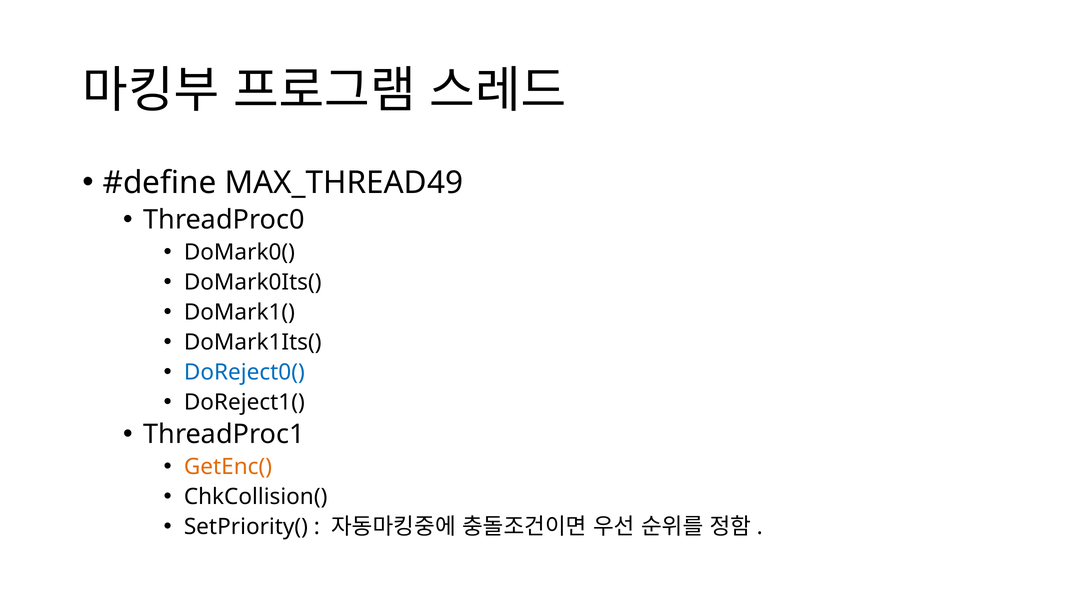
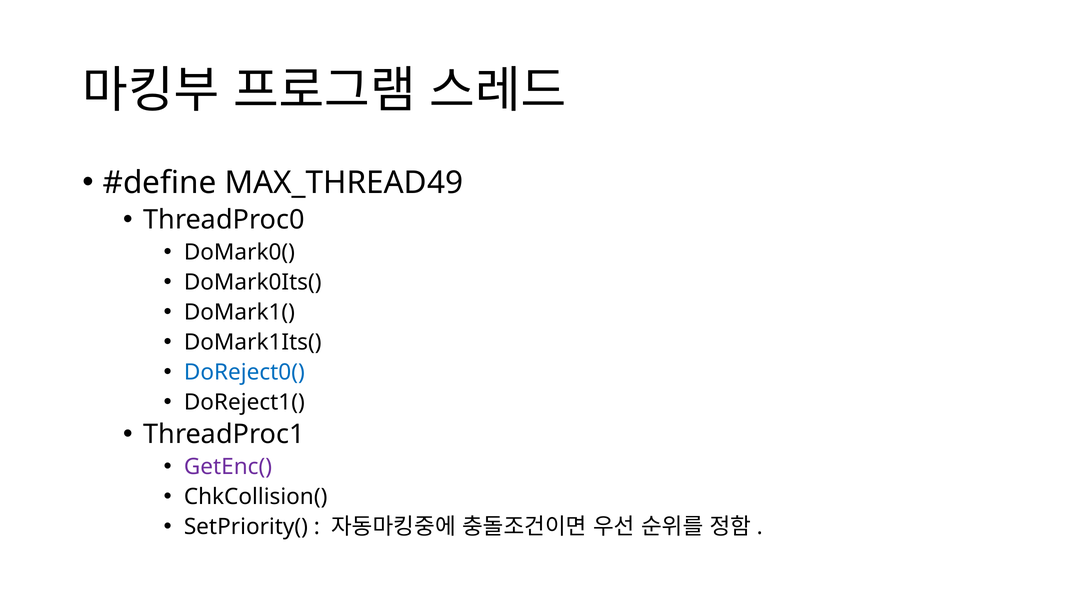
GetEnc( colour: orange -> purple
